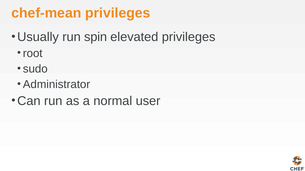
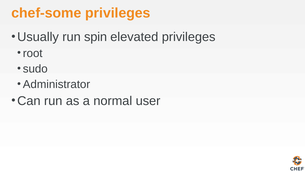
chef-mean: chef-mean -> chef-some
